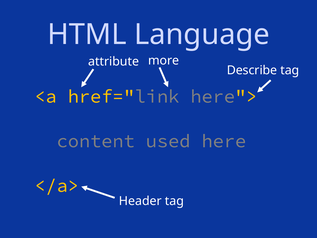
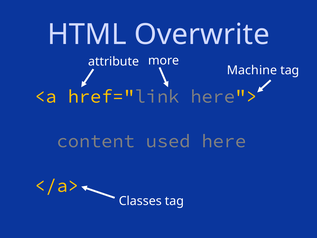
Language: Language -> Overwrite
Describe: Describe -> Machine
Header: Header -> Classes
